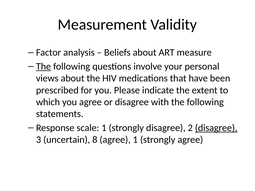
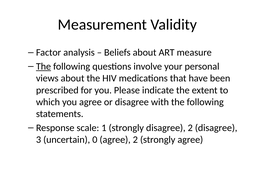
disagree at (216, 128) underline: present -> none
8: 8 -> 0
agree 1: 1 -> 2
